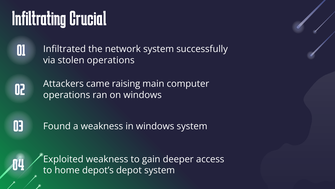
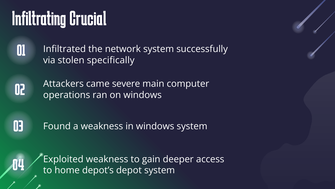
stolen operations: operations -> specifically
raising: raising -> severe
